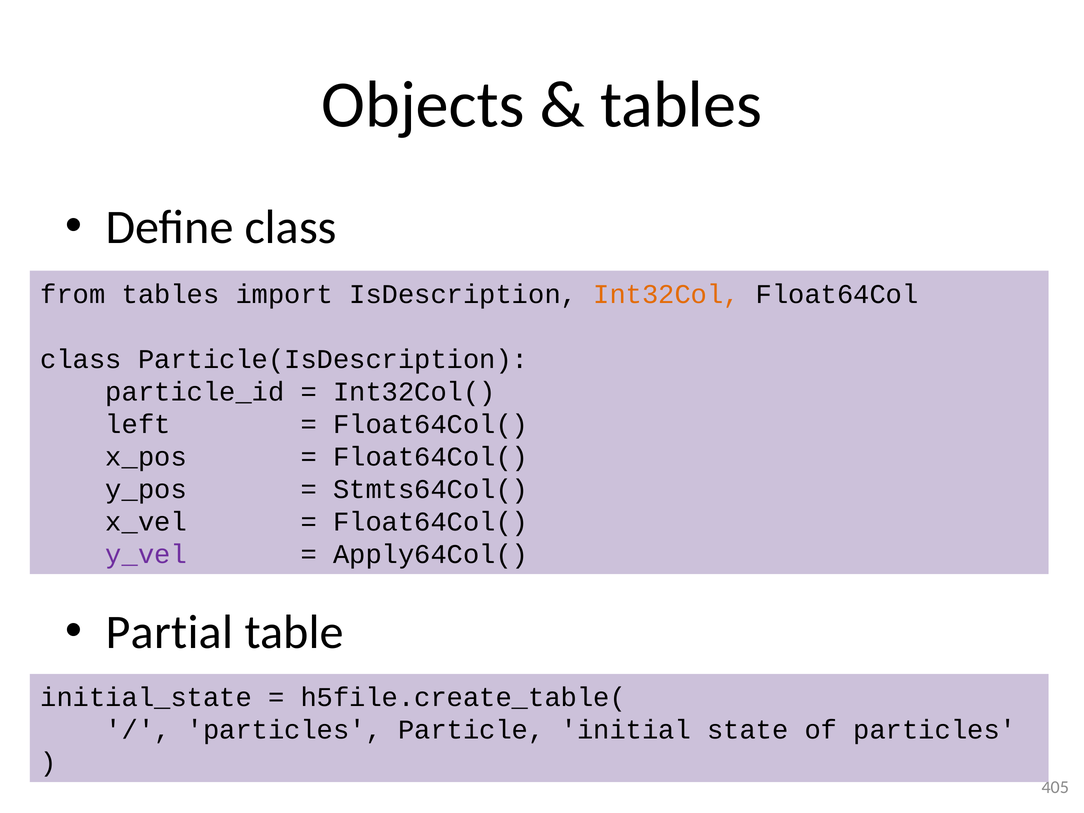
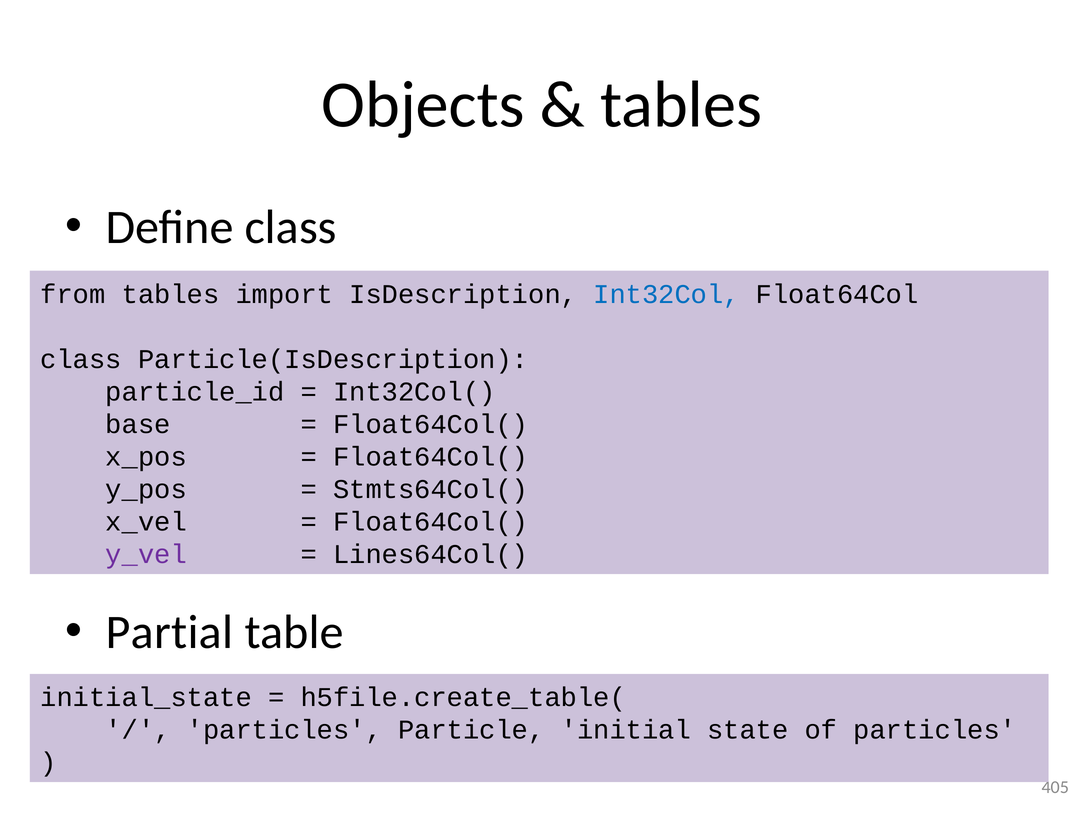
Int32Col colour: orange -> blue
left: left -> base
Apply64Col(: Apply64Col( -> Lines64Col(
